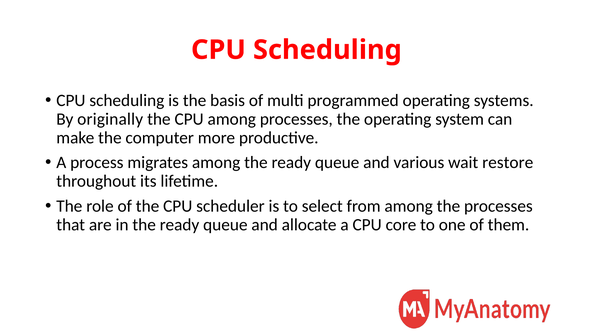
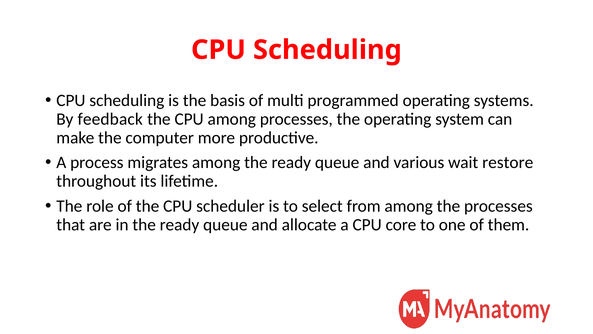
originally: originally -> feedback
